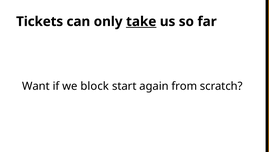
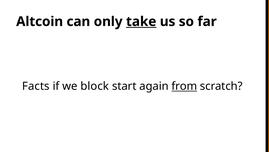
Tickets: Tickets -> Altcoin
Want: Want -> Facts
from underline: none -> present
